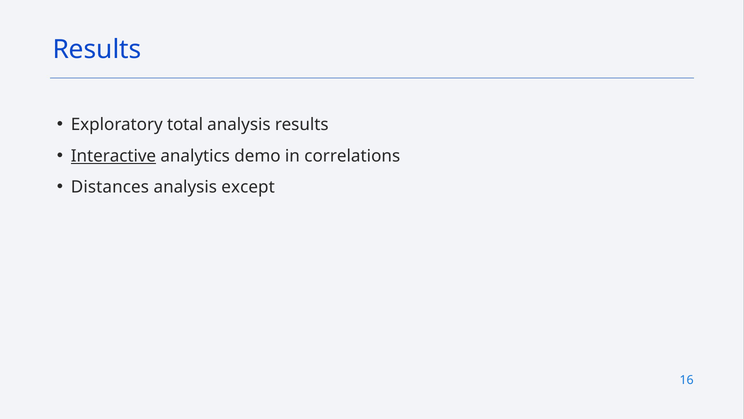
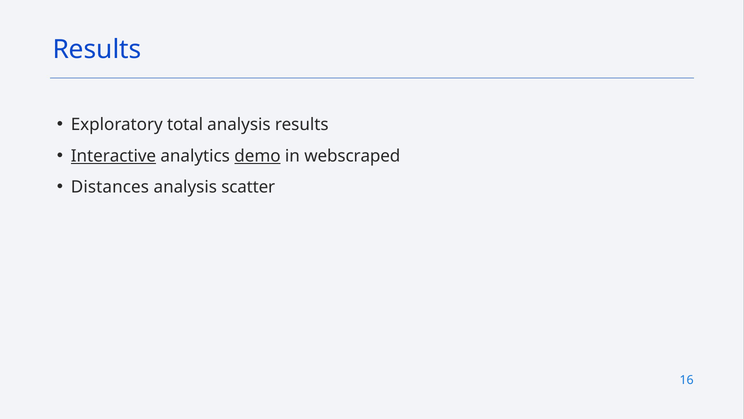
demo underline: none -> present
correlations: correlations -> webscraped
except: except -> scatter
